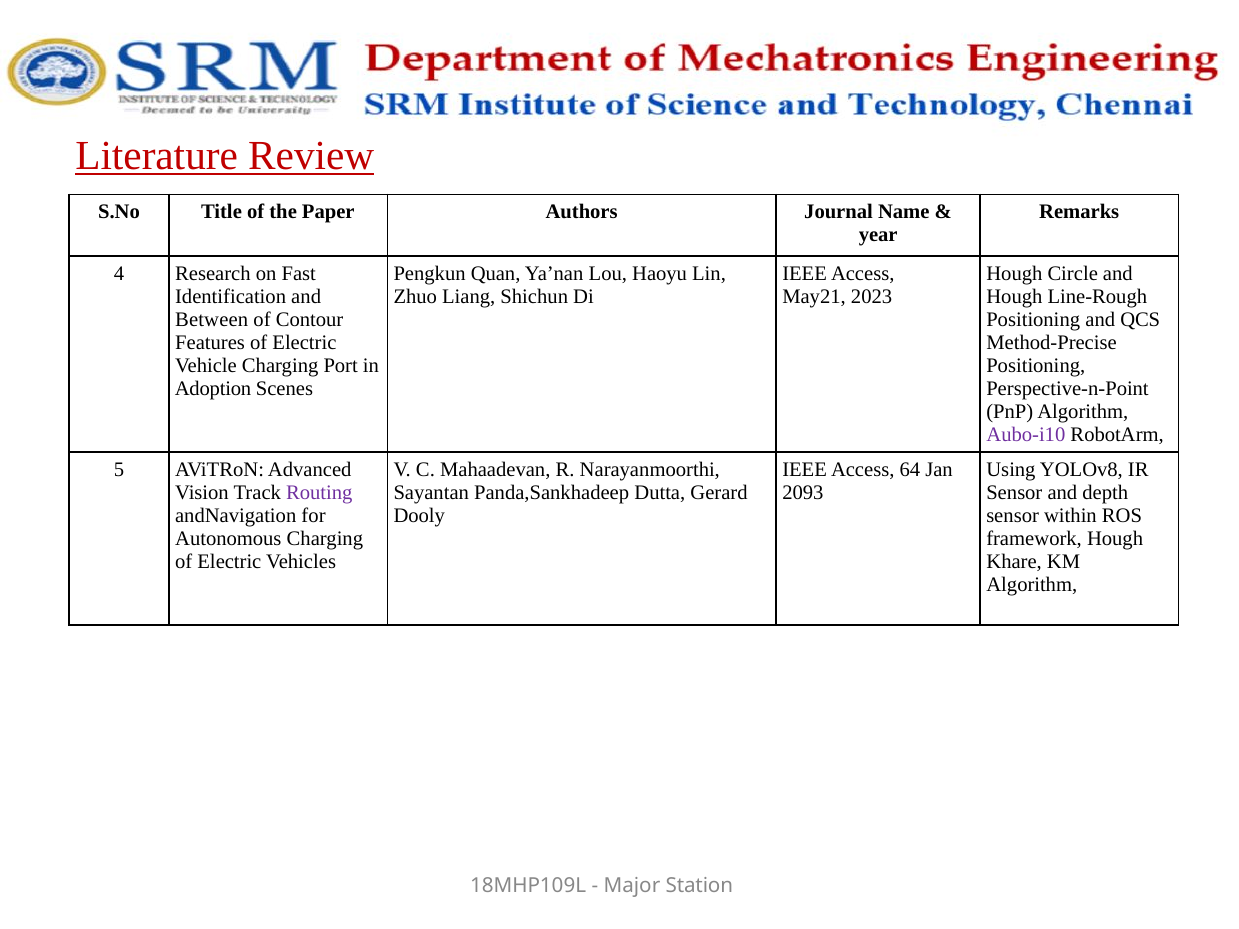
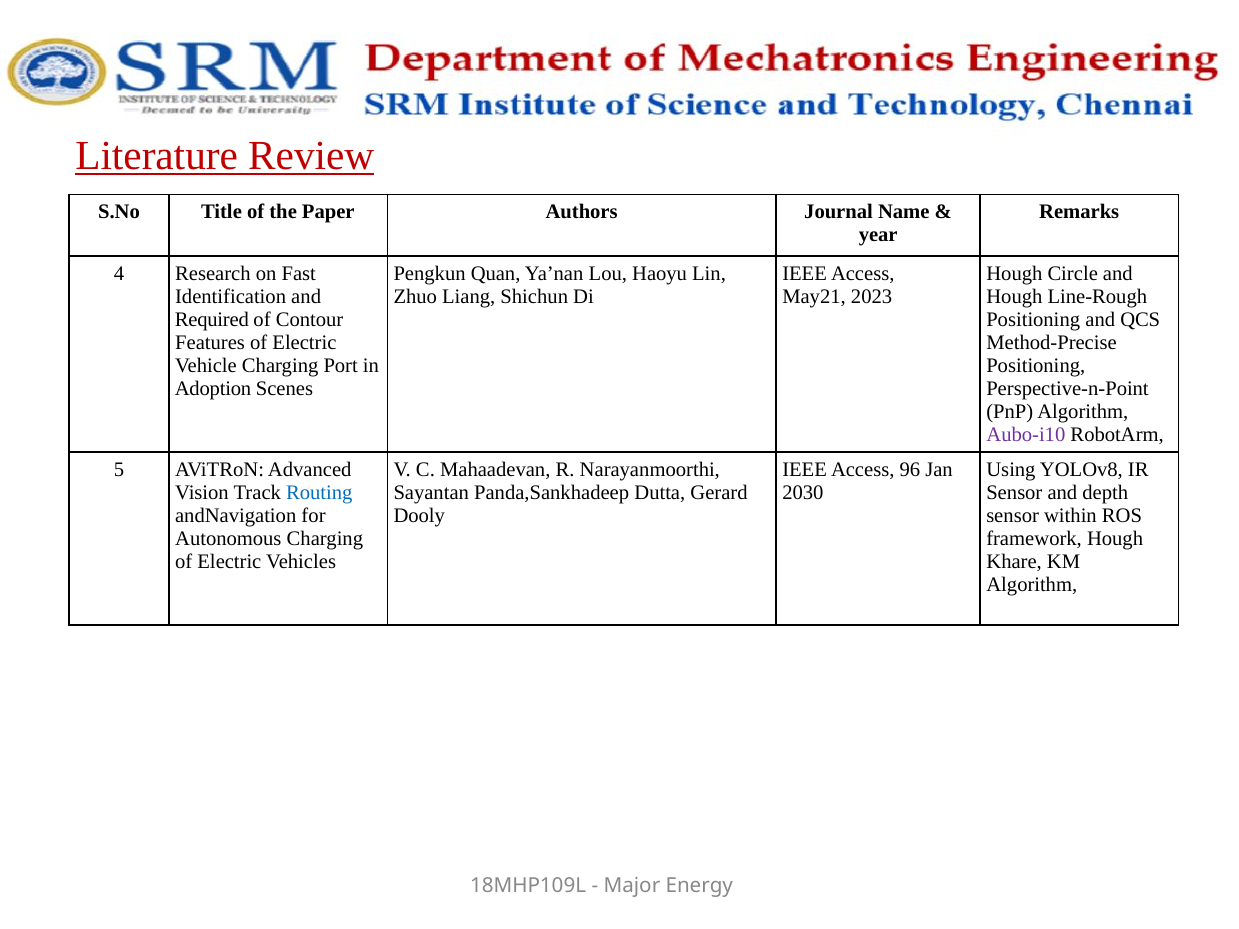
Between: Between -> Required
64: 64 -> 96
Routing colour: purple -> blue
2093: 2093 -> 2030
Station: Station -> Energy
